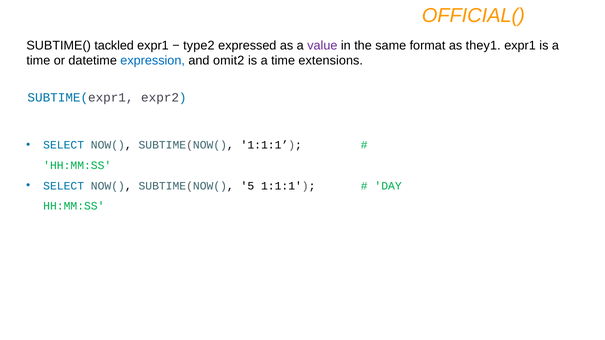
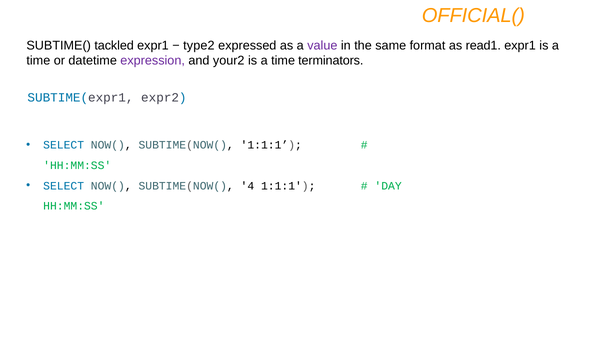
they1: they1 -> read1
expression colour: blue -> purple
omit2: omit2 -> your2
extensions: extensions -> terminators
5: 5 -> 4
